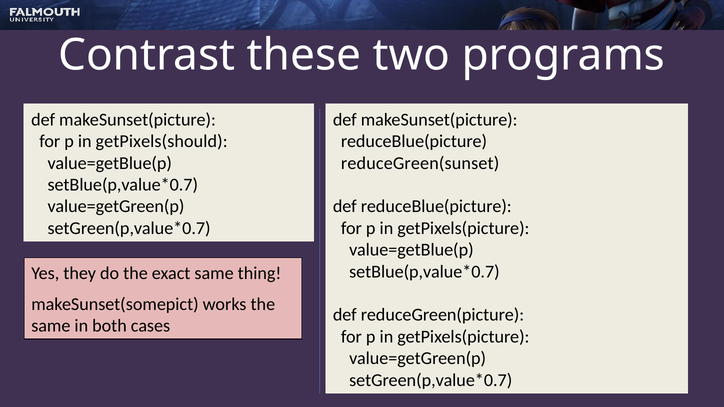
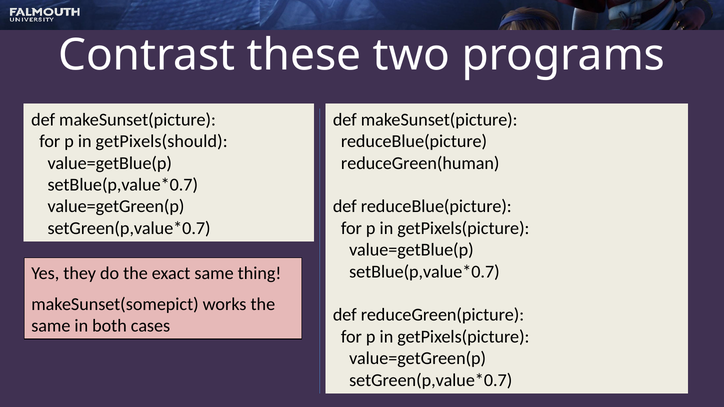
reduceGreen(sunset: reduceGreen(sunset -> reduceGreen(human
